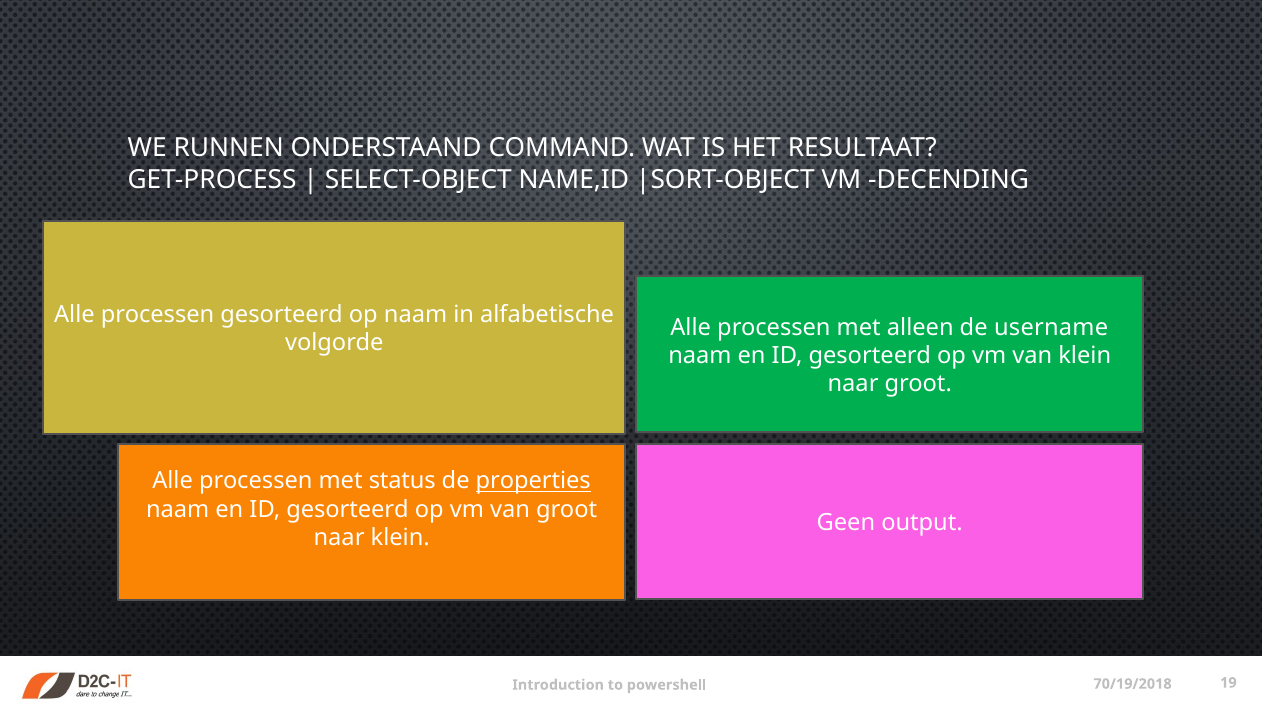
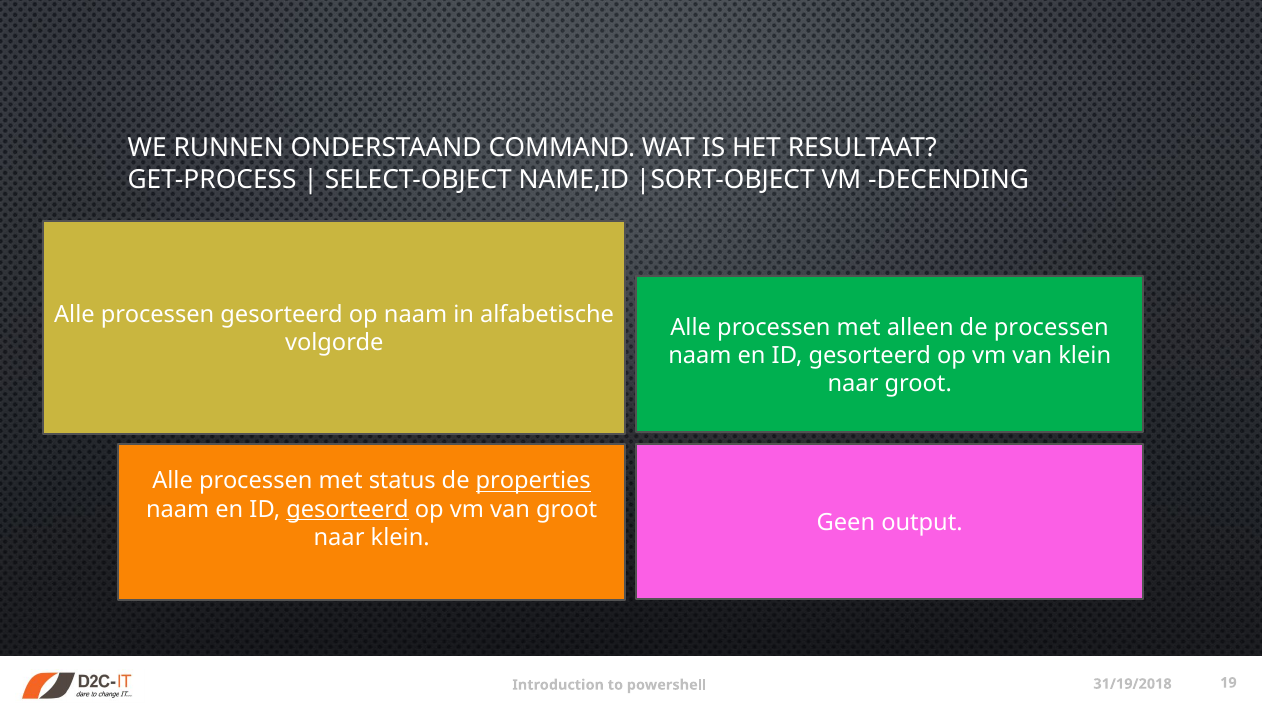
de username: username -> processen
gesorteerd at (348, 509) underline: none -> present
70/19/2018: 70/19/2018 -> 31/19/2018
